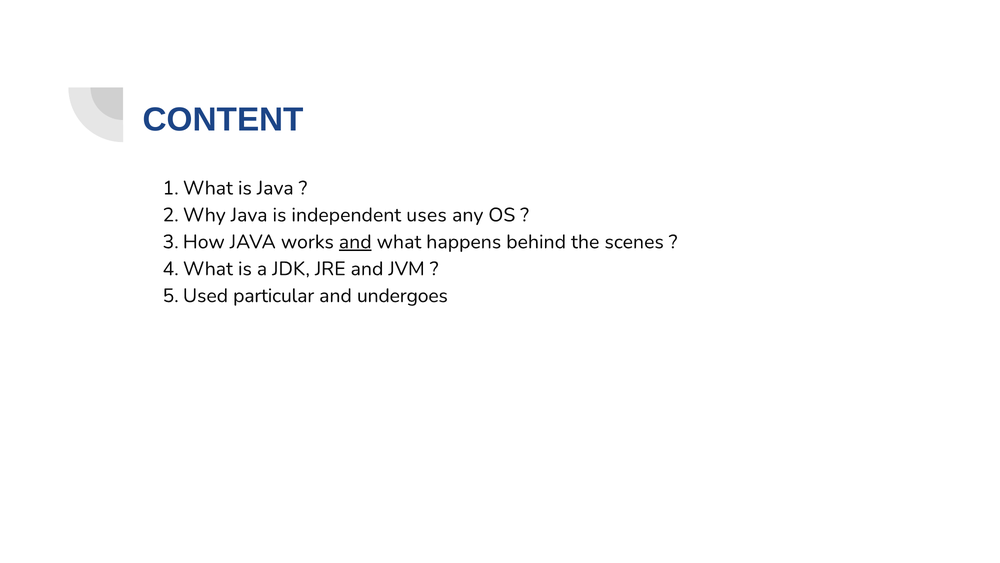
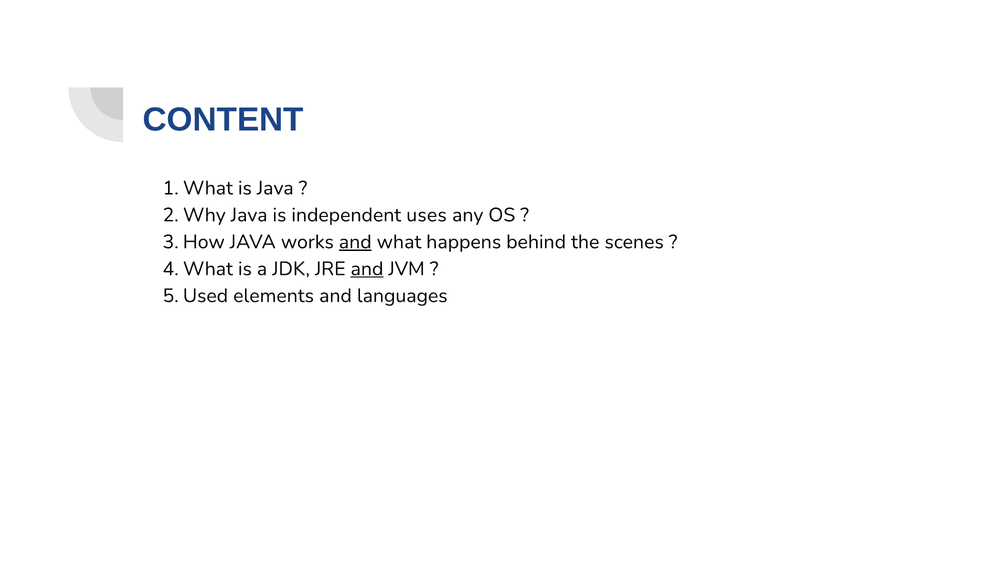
and at (367, 269) underline: none -> present
particular: particular -> elements
undergoes: undergoes -> languages
